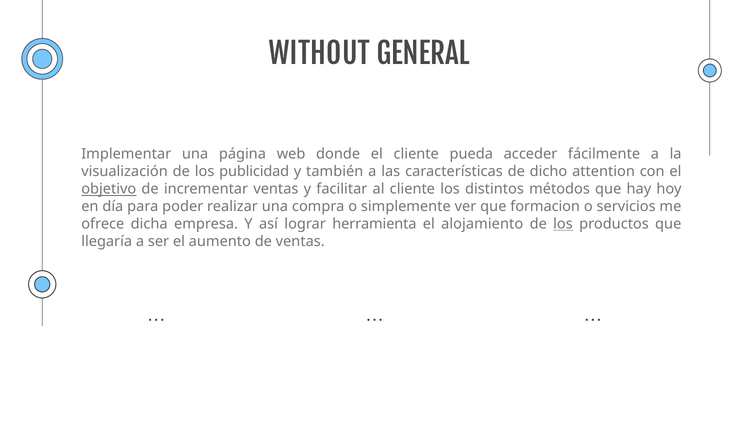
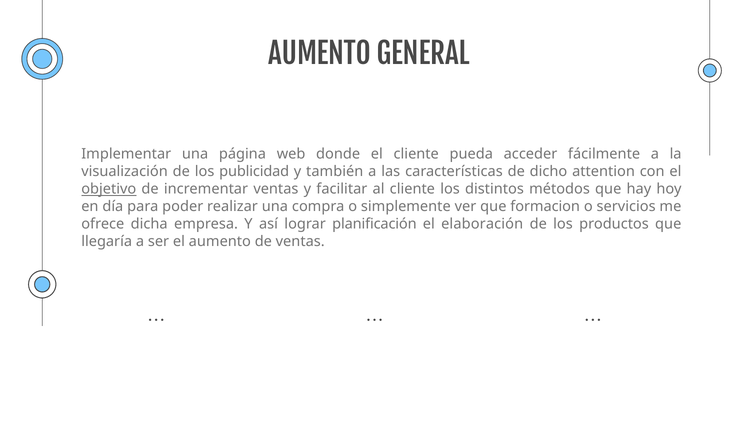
WITHOUT at (319, 55): WITHOUT -> AUMENTO
herramienta: herramienta -> planificación
alojamiento: alojamiento -> elaboración
los at (563, 224) underline: present -> none
